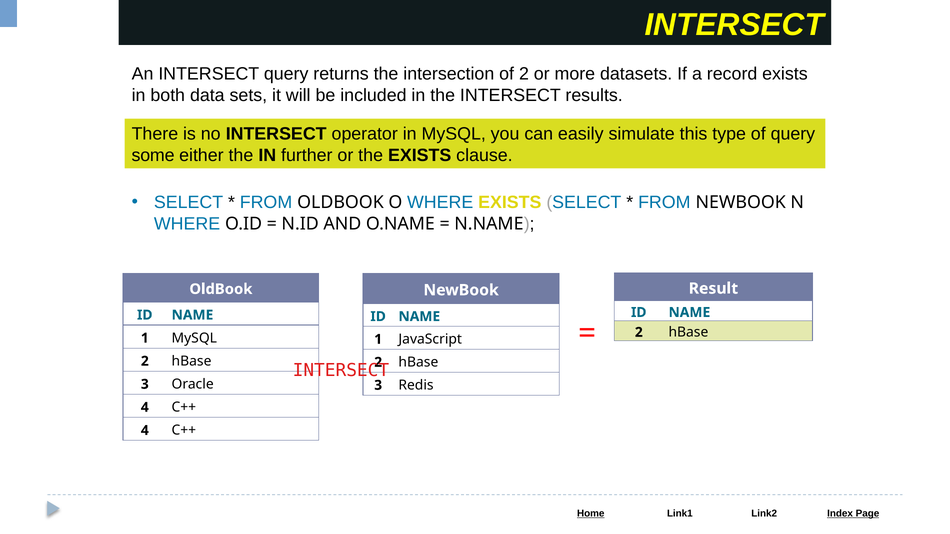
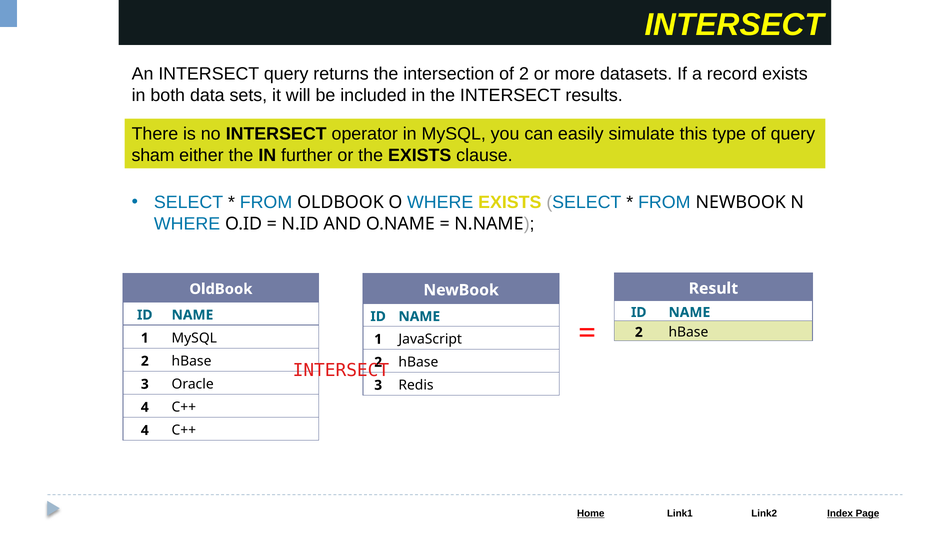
some: some -> sham
